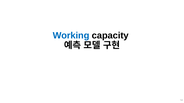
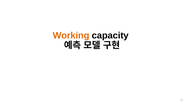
Working colour: blue -> orange
